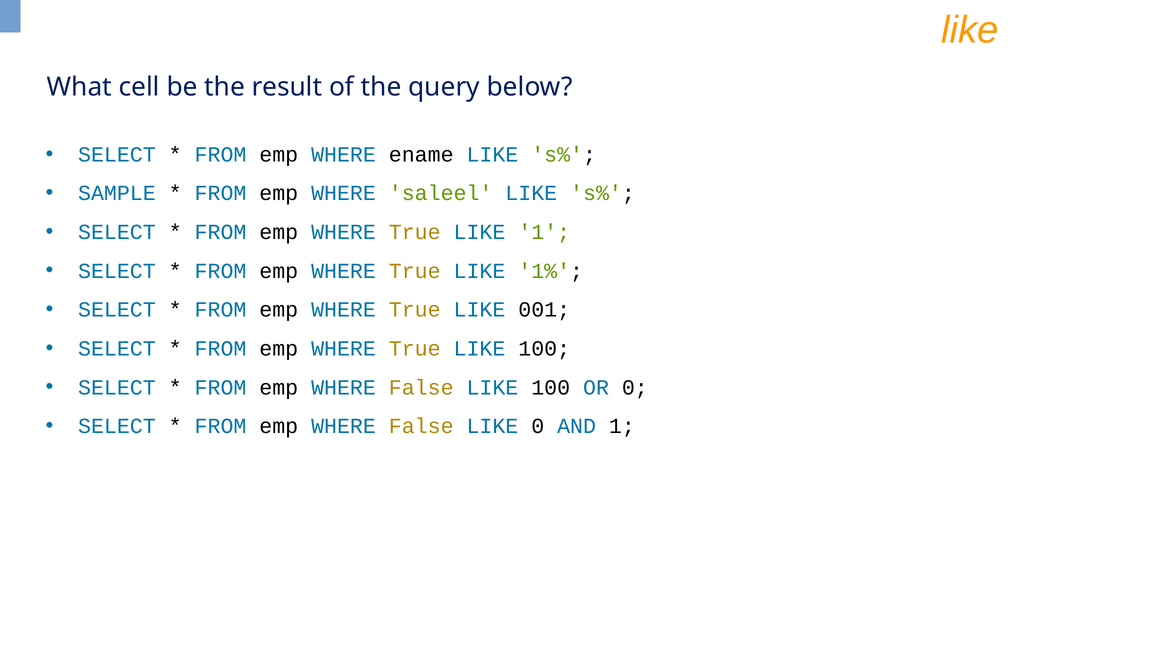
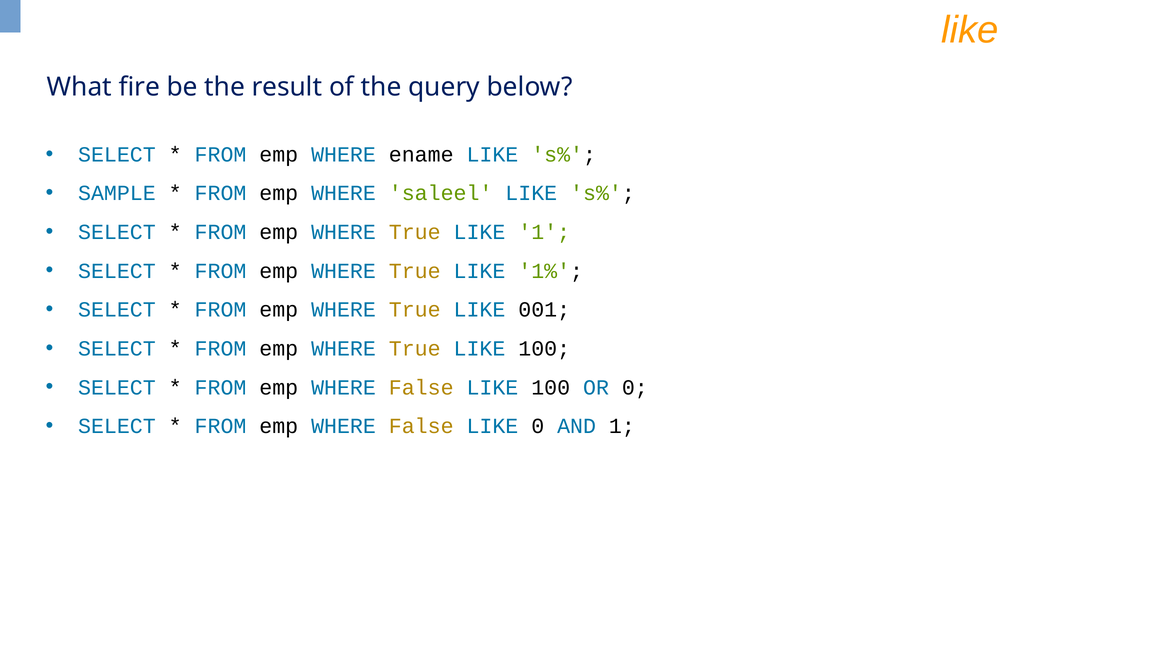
cell: cell -> fire
